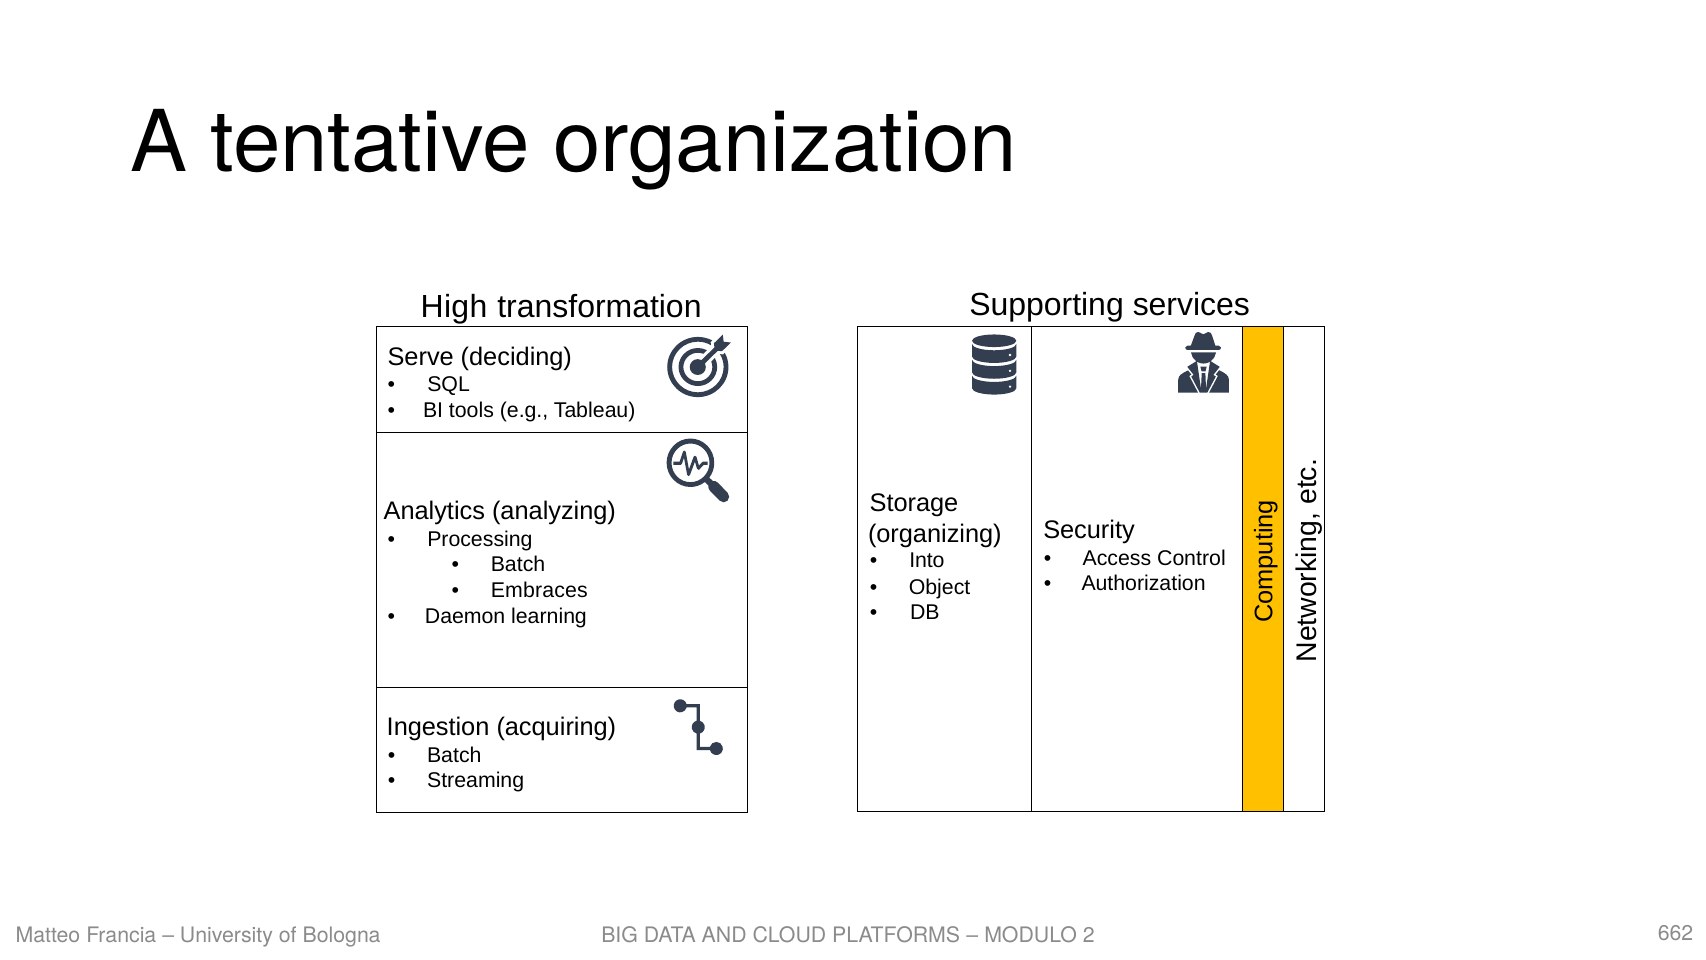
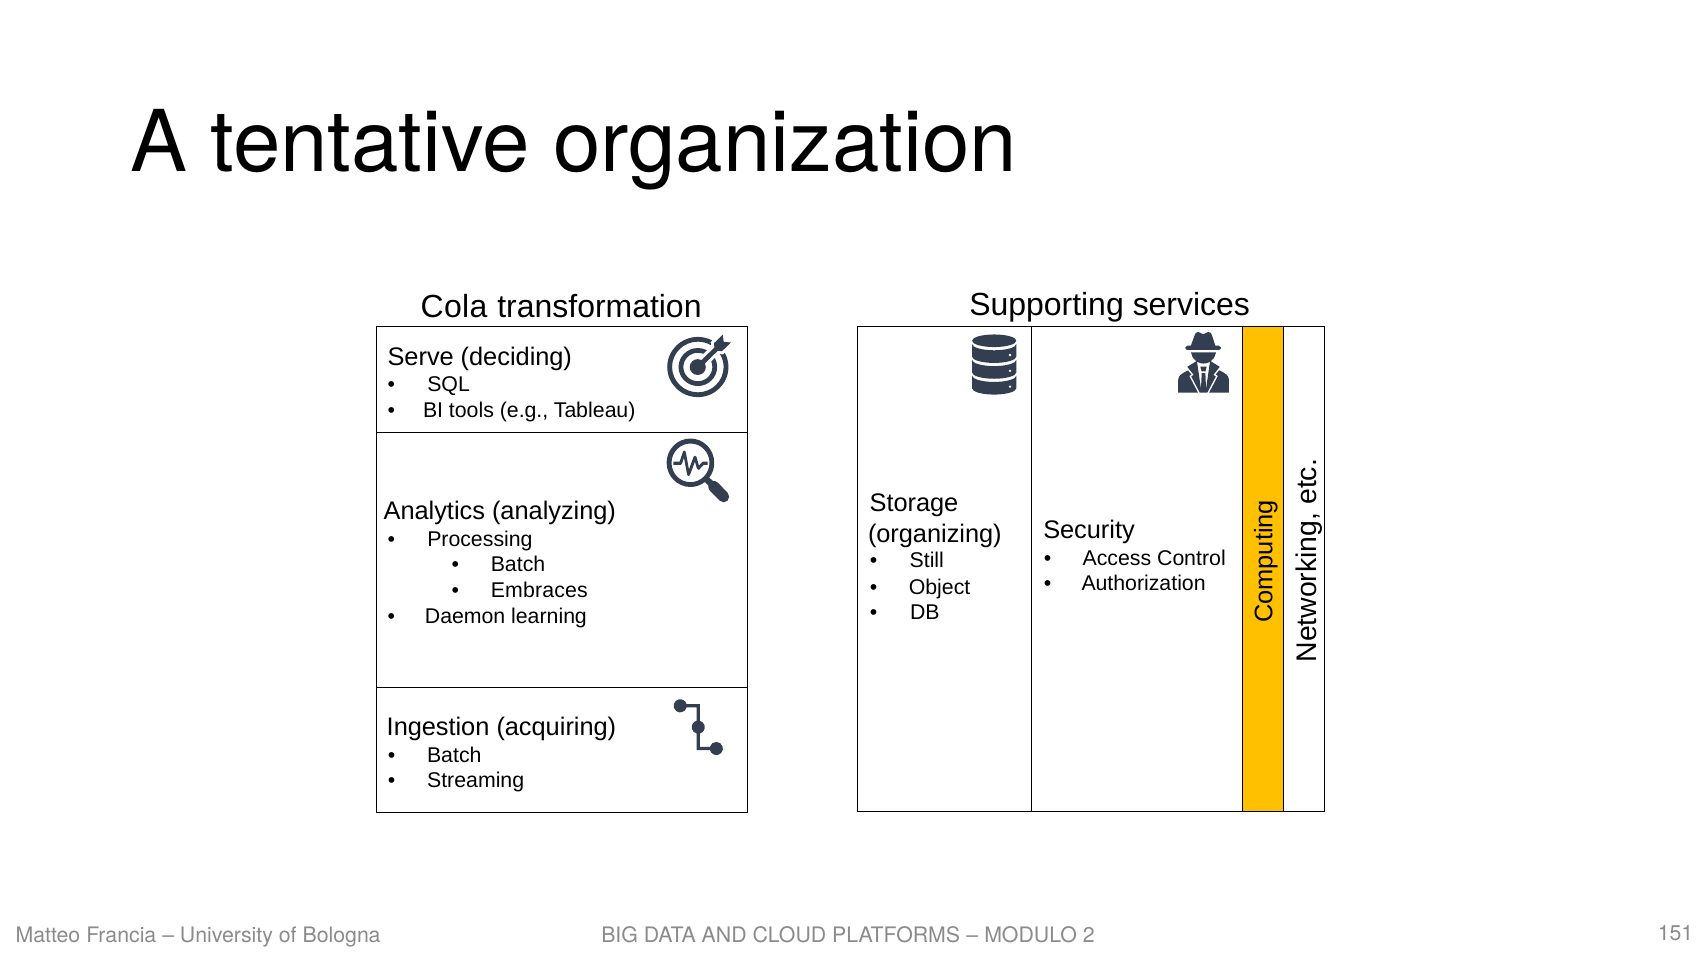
High: High -> Cola
Into: Into -> Still
662: 662 -> 151
